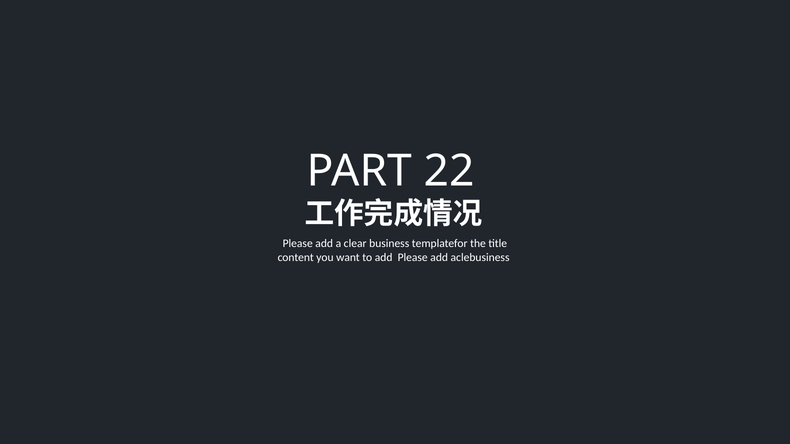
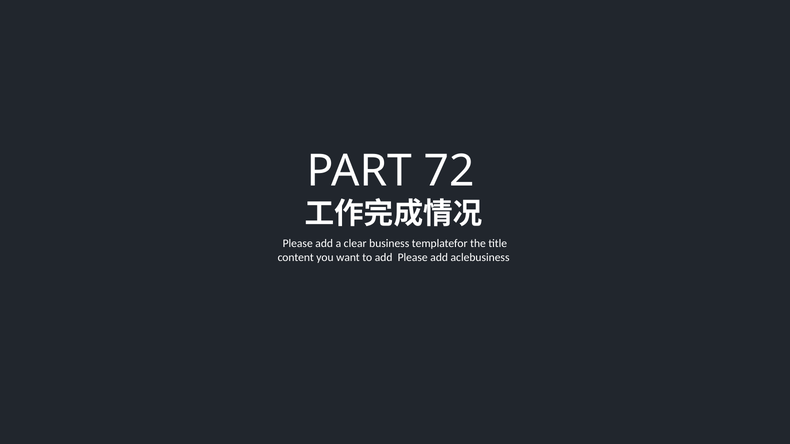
22: 22 -> 72
